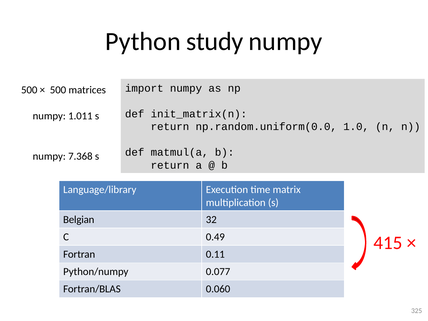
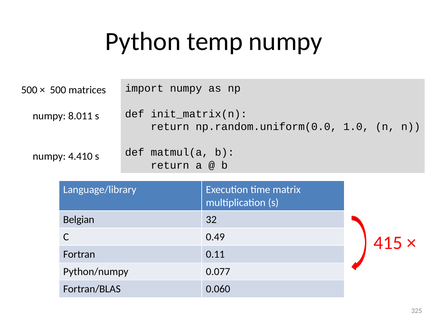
study: study -> temp
1.011: 1.011 -> 8.011
7.368: 7.368 -> 4.410
